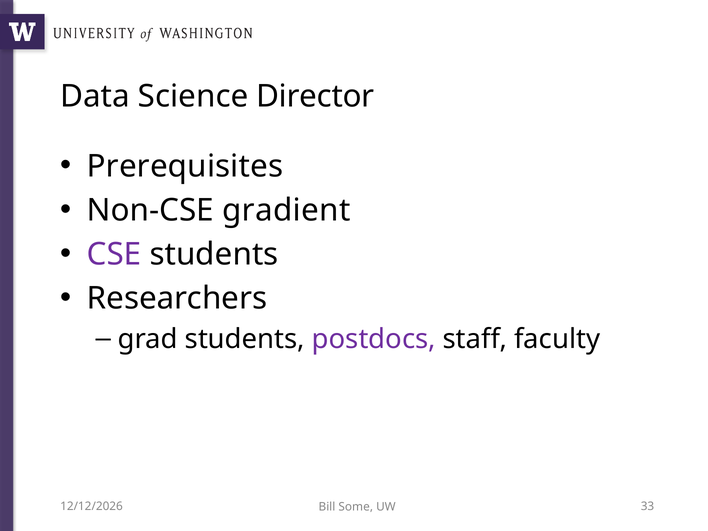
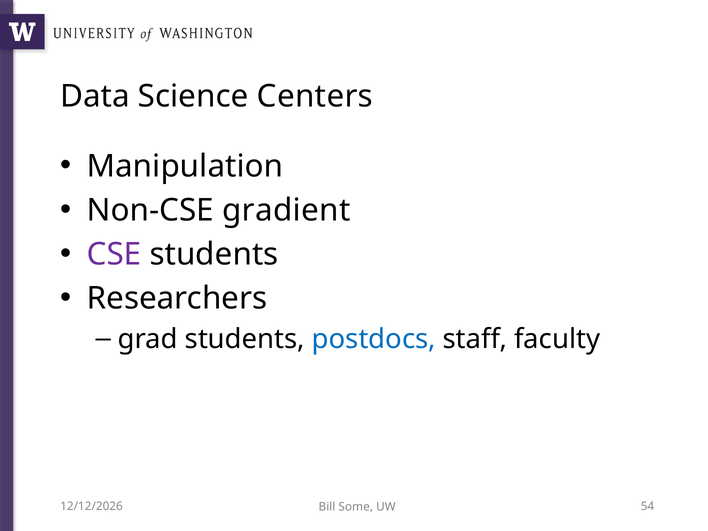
Director: Director -> Centers
Prerequisites: Prerequisites -> Manipulation
postdocs colour: purple -> blue
33: 33 -> 54
